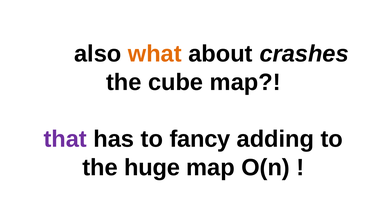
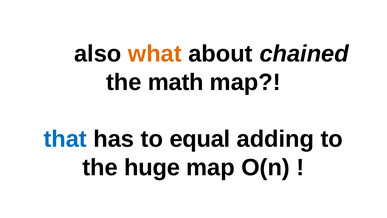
crashes: crashes -> chained
cube: cube -> math
that colour: purple -> blue
fancy: fancy -> equal
